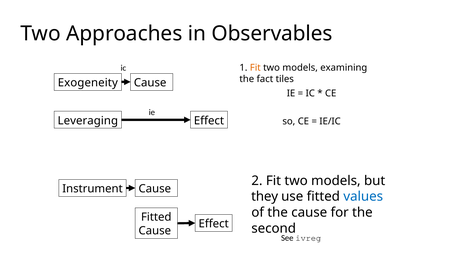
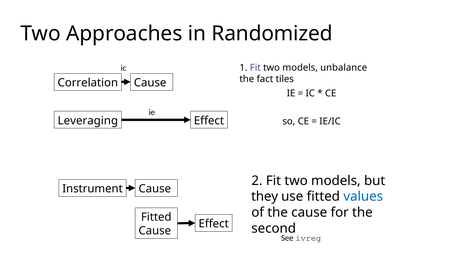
Observables: Observables -> Randomized
Fit at (255, 68) colour: orange -> purple
examining: examining -> unbalance
Exogeneity: Exogeneity -> Correlation
